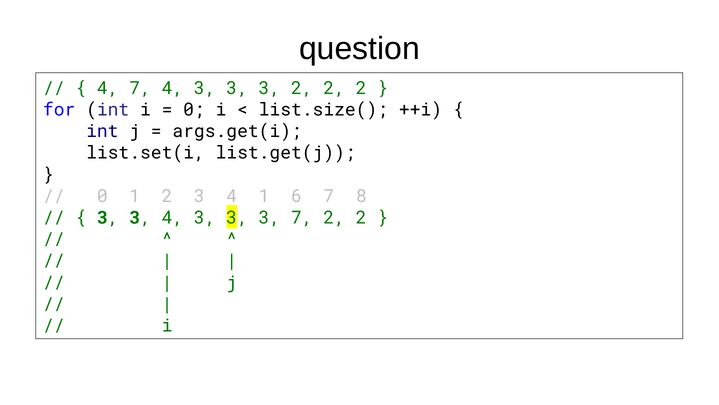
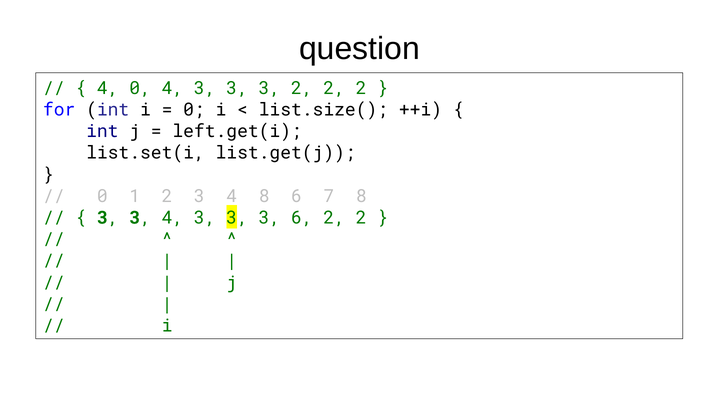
4 7: 7 -> 0
args.get(i: args.get(i -> left.get(i
1 at (264, 196): 1 -> 8
3 7: 7 -> 6
